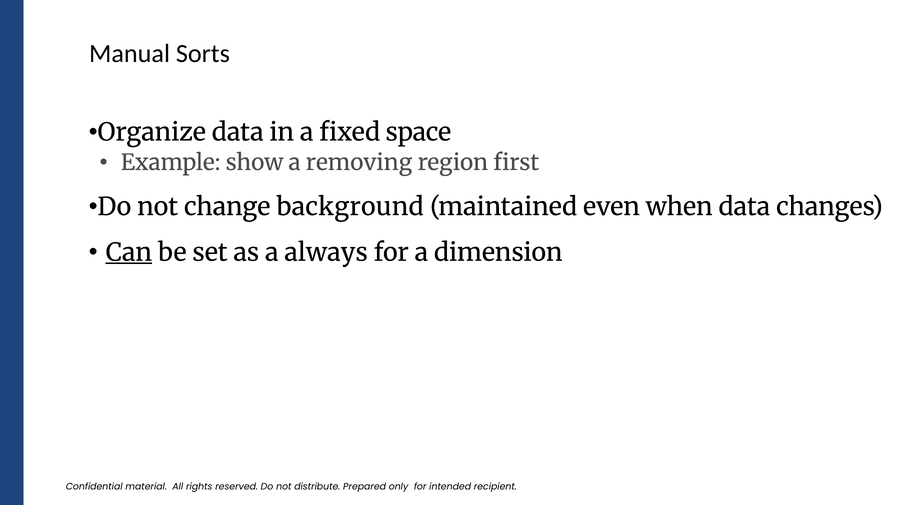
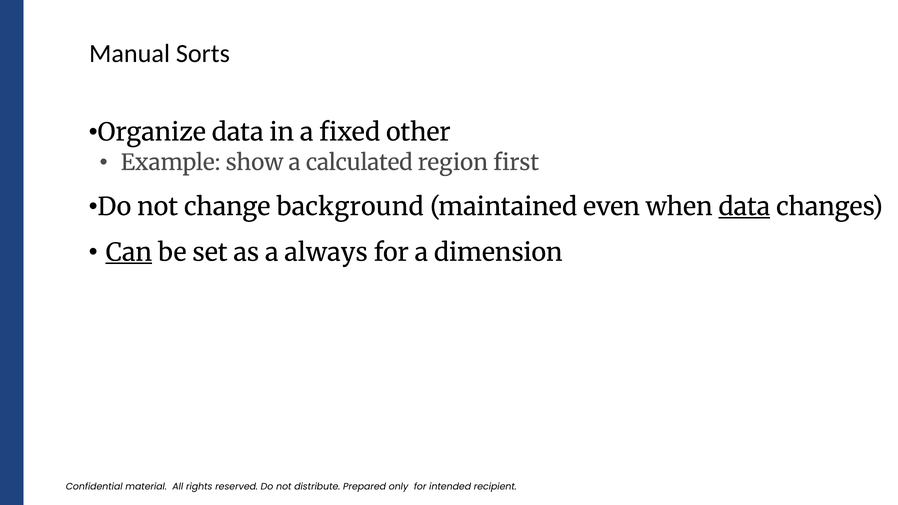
space: space -> other
removing: removing -> calculated
data at (744, 207) underline: none -> present
